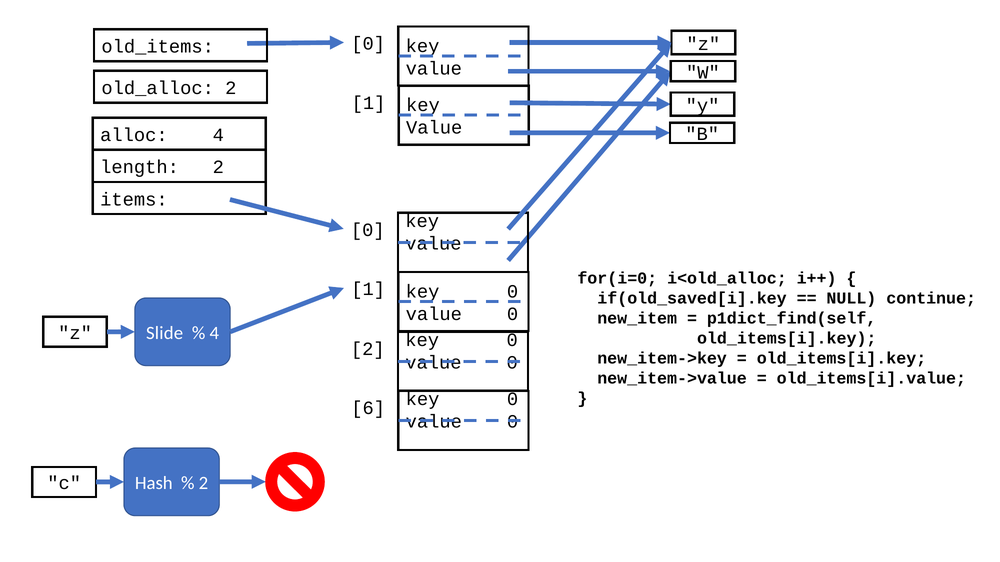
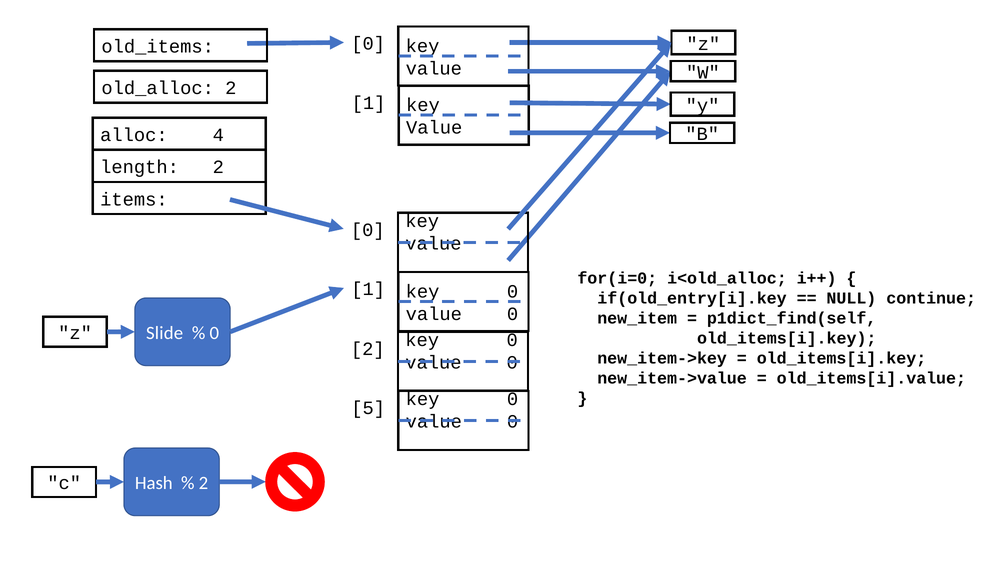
if(old_saved[i].key: if(old_saved[i].key -> if(old_entry[i].key
4 at (214, 333): 4 -> 0
6: 6 -> 5
